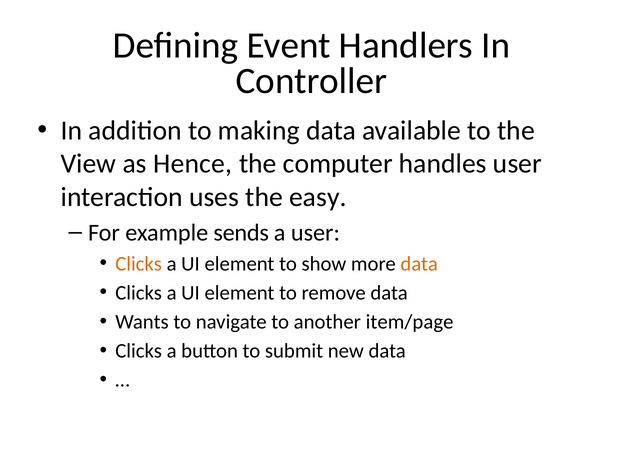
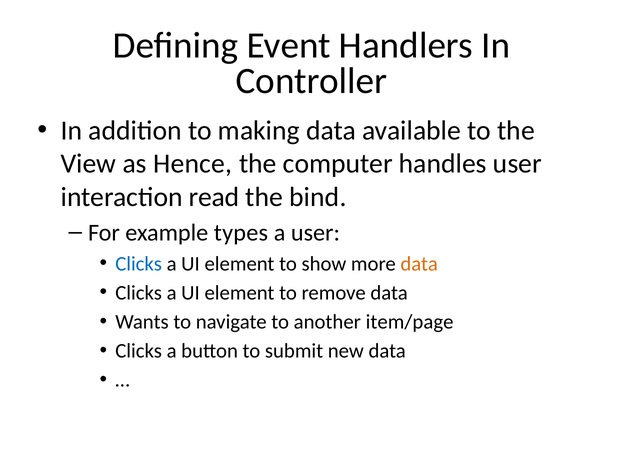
uses: uses -> read
easy: easy -> bind
sends: sends -> types
Clicks at (139, 264) colour: orange -> blue
